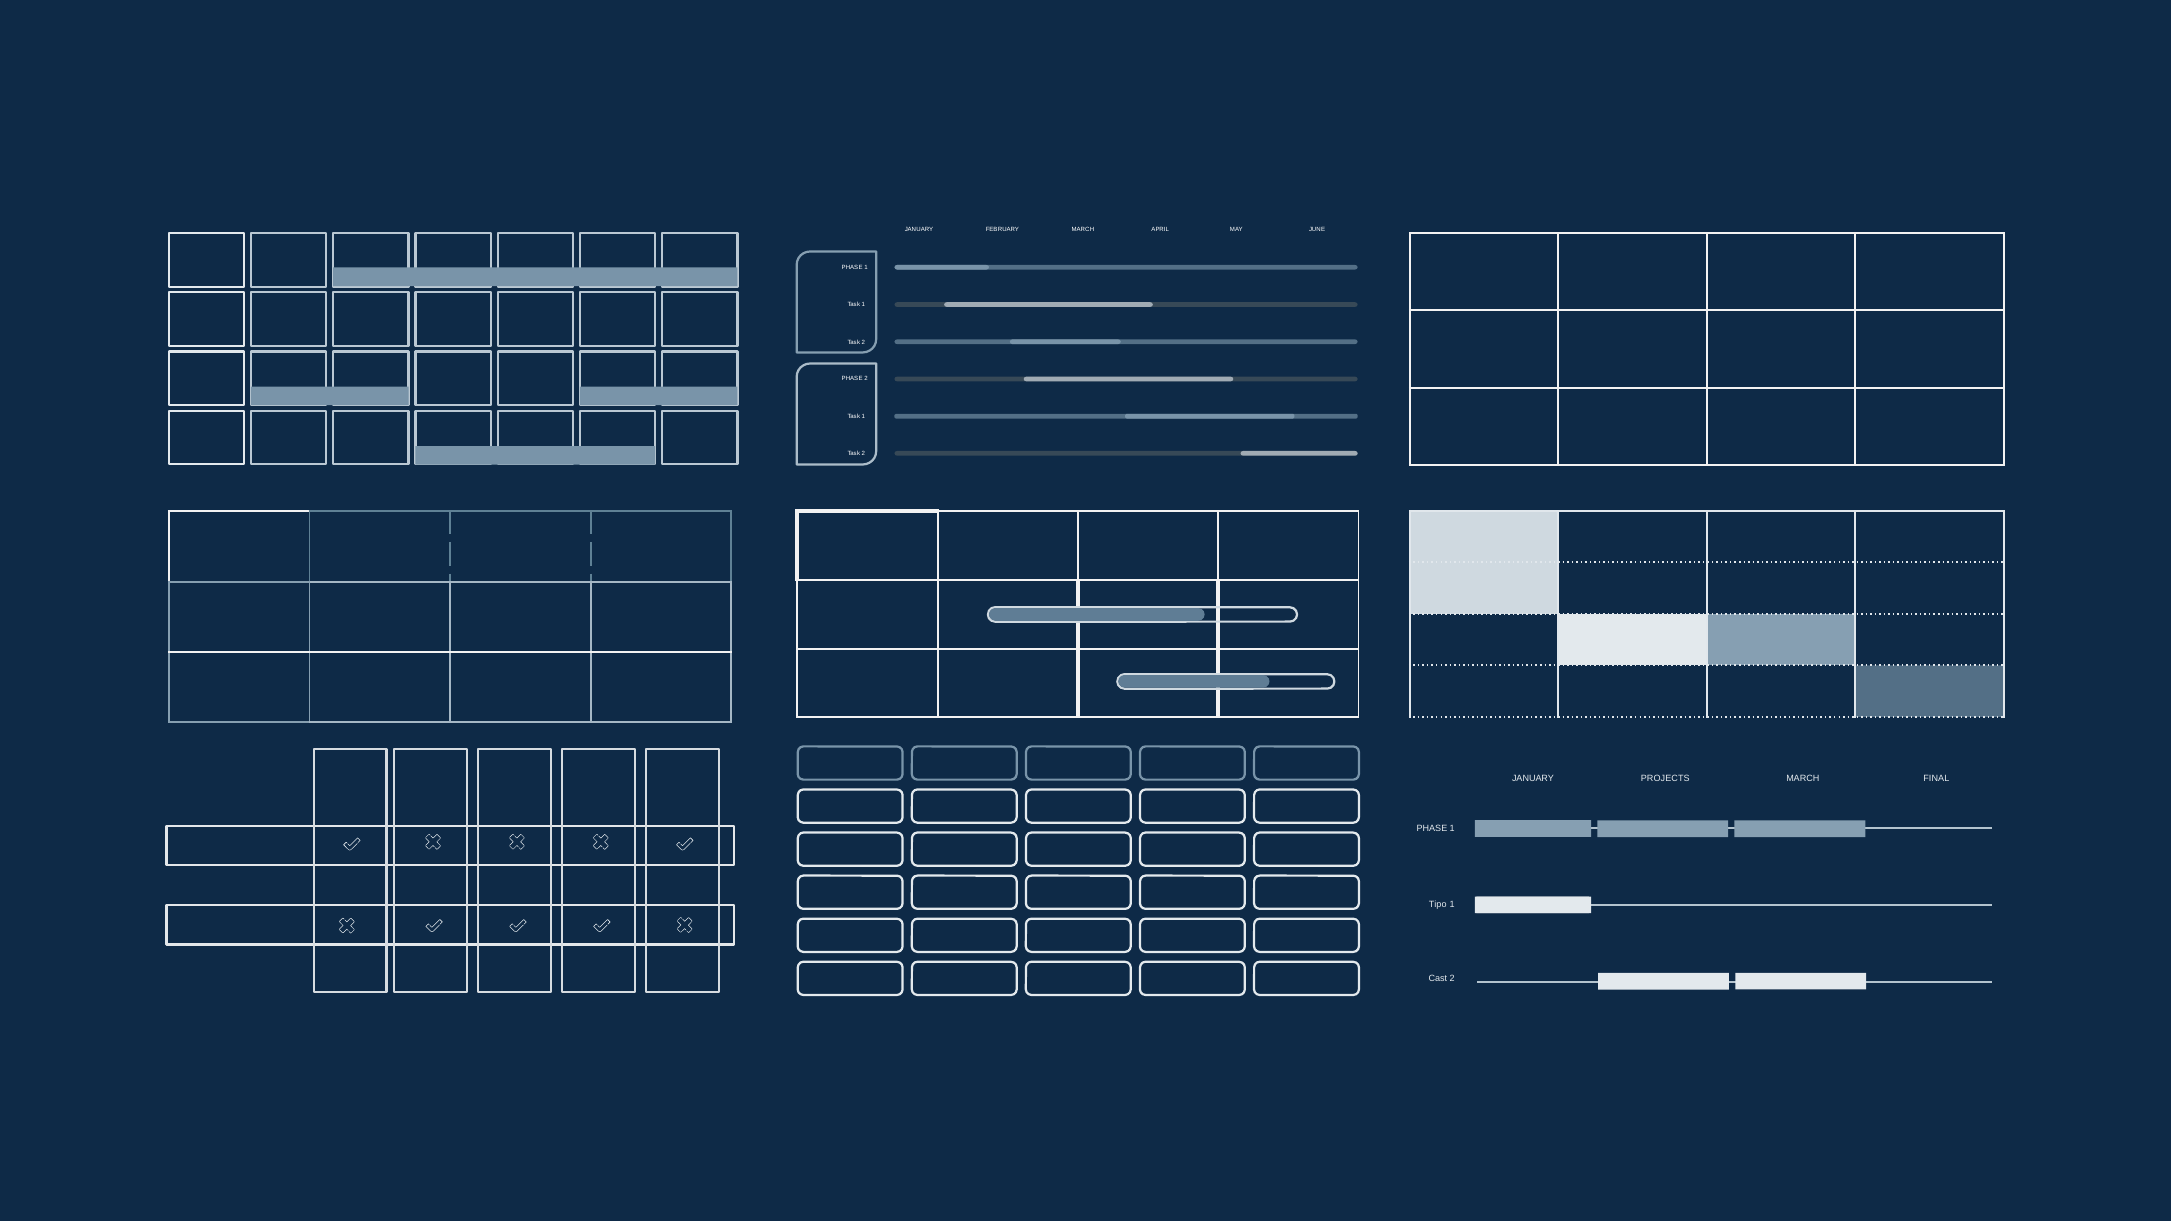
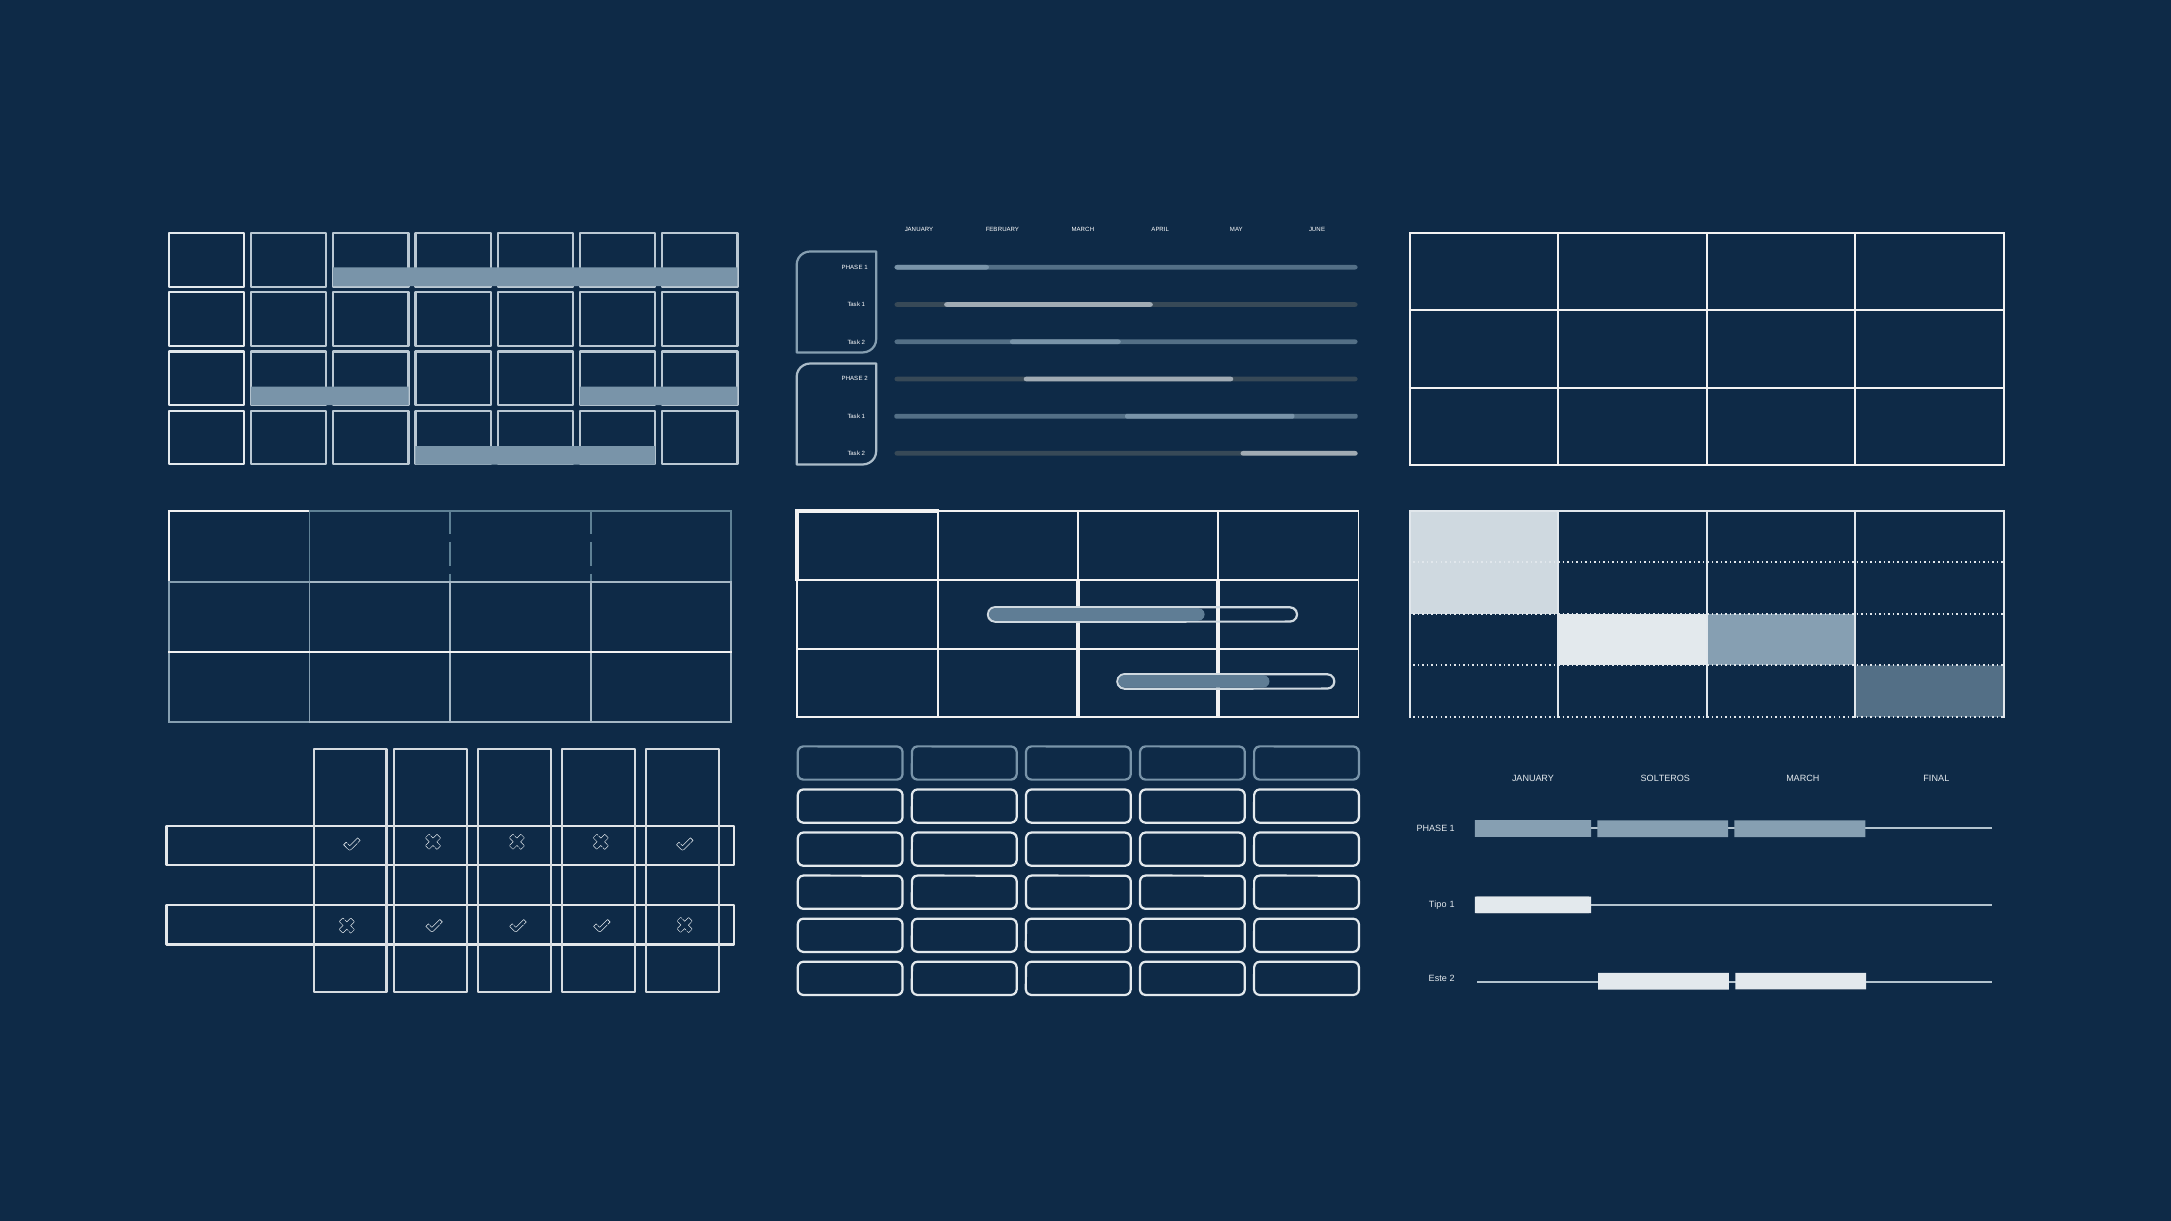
PROJECTS: PROJECTS -> SOLTEROS
Cast: Cast -> Este
